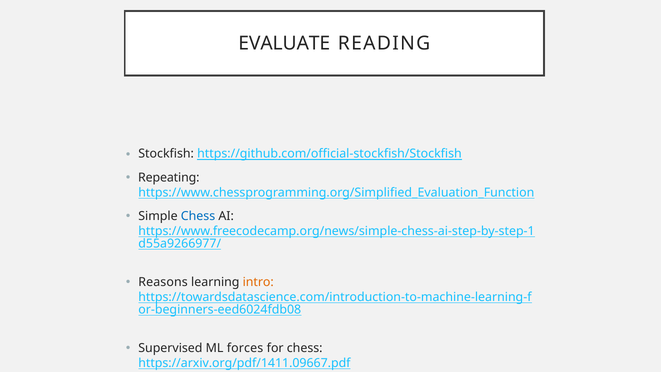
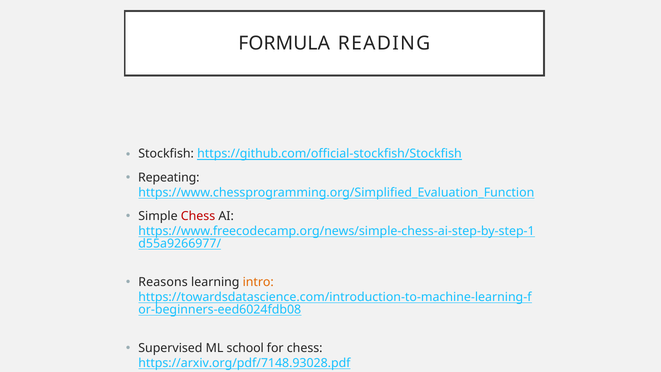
EVALUATE: EVALUATE -> FORMULA
Chess at (198, 216) colour: blue -> red
forces: forces -> school
https://arxiv.org/pdf/1411.09667.pdf: https://arxiv.org/pdf/1411.09667.pdf -> https://arxiv.org/pdf/7148.93028.pdf
